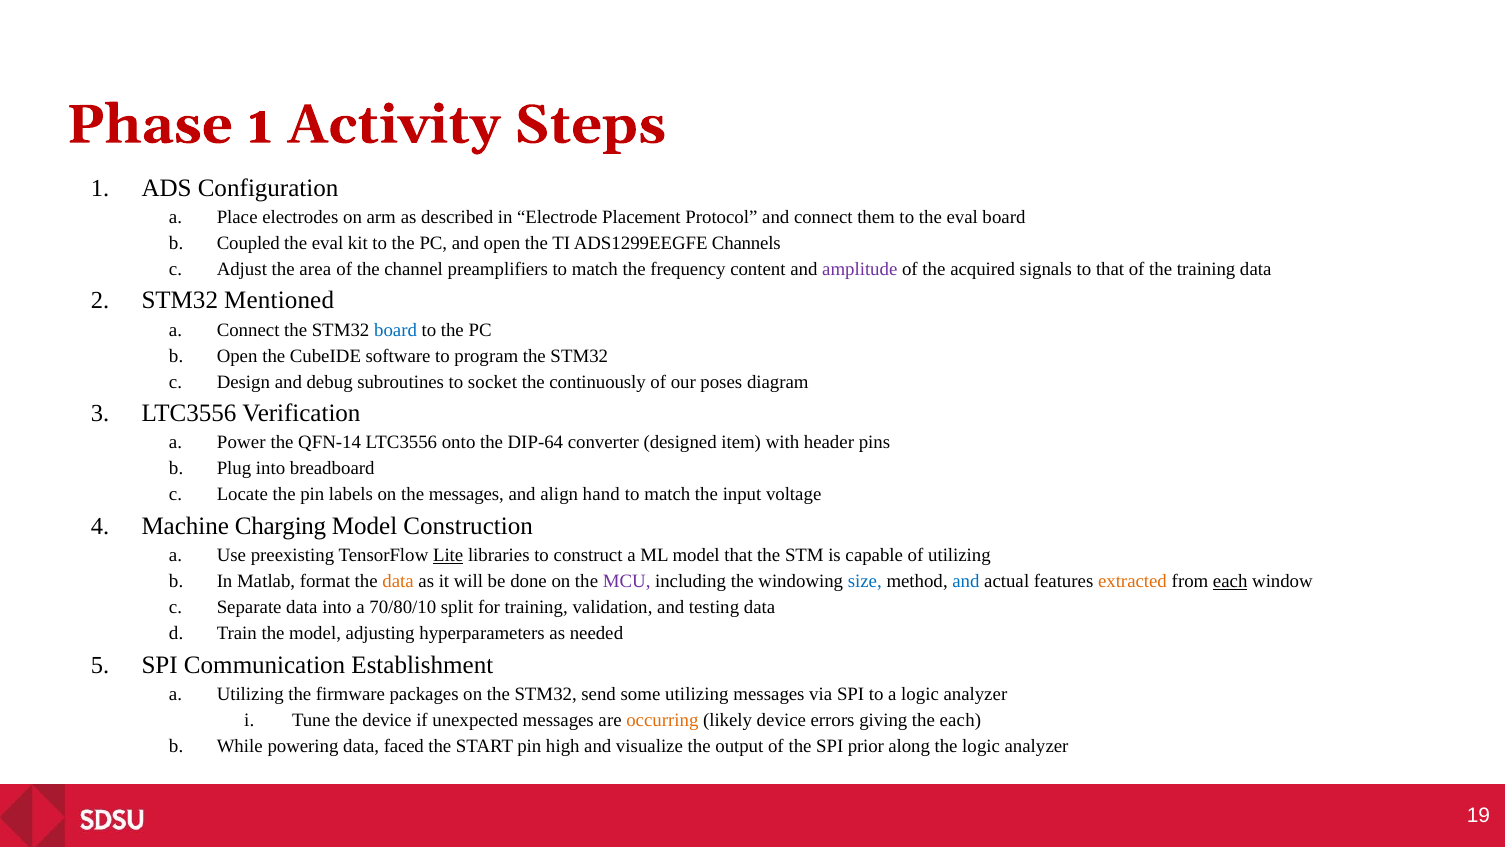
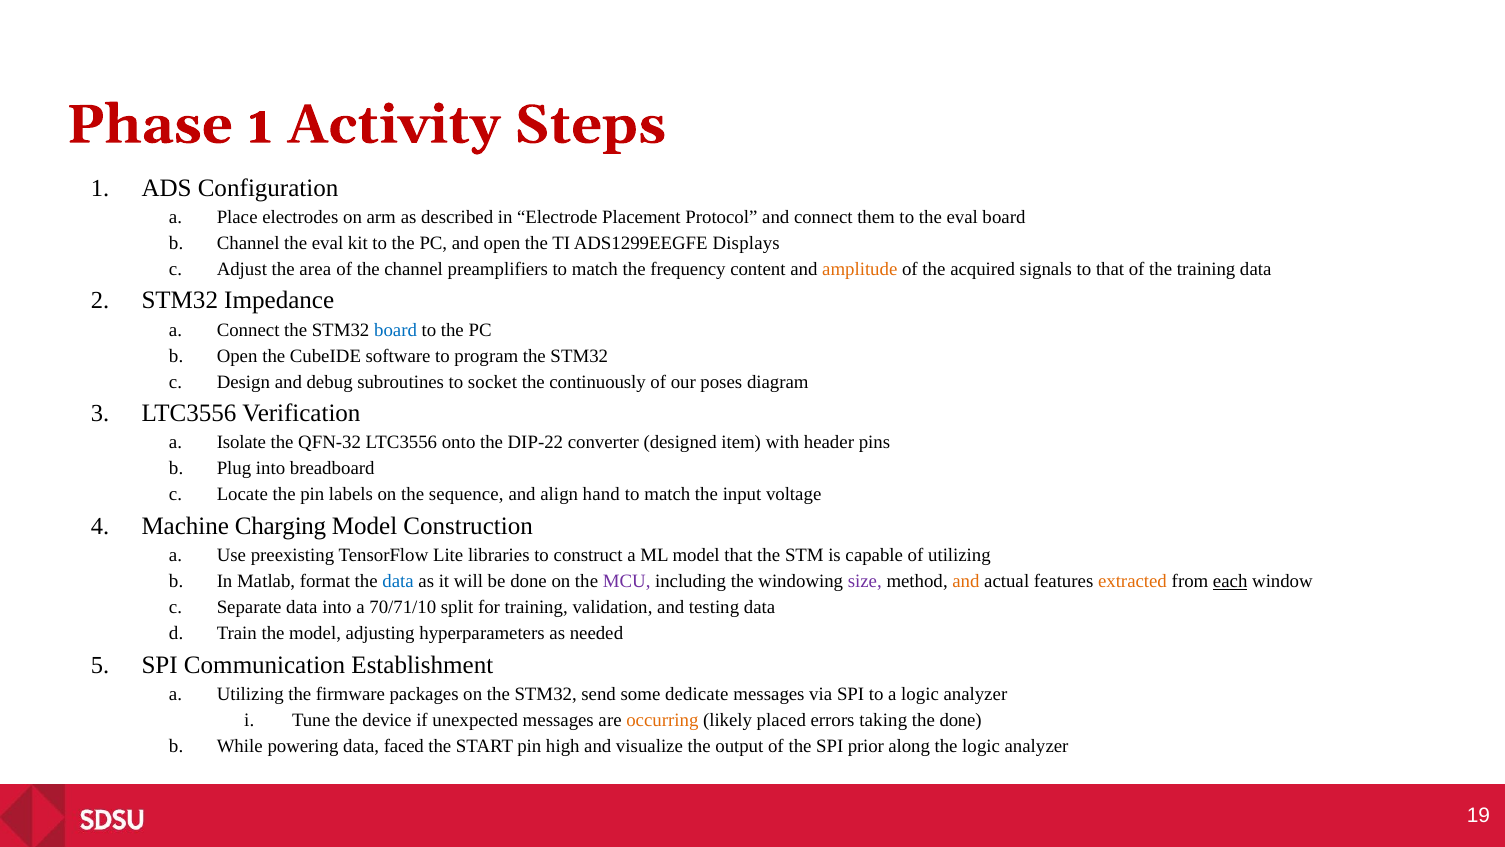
Coupled at (248, 243): Coupled -> Channel
Channels: Channels -> Displays
amplitude colour: purple -> orange
Mentioned: Mentioned -> Impedance
Power: Power -> Isolate
QFN-14: QFN-14 -> QFN-32
DIP-64: DIP-64 -> DIP-22
the messages: messages -> sequence
Lite underline: present -> none
data at (398, 581) colour: orange -> blue
size colour: blue -> purple
and at (966, 581) colour: blue -> orange
70/80/10: 70/80/10 -> 70/71/10
some utilizing: utilizing -> dedicate
likely device: device -> placed
giving: giving -> taking
the each: each -> done
